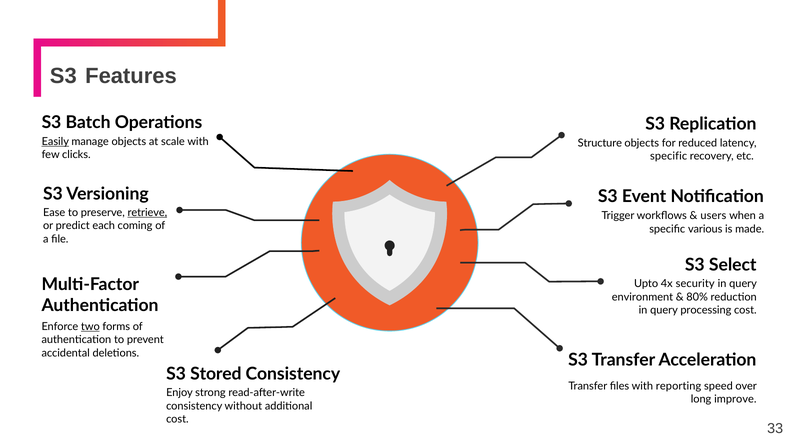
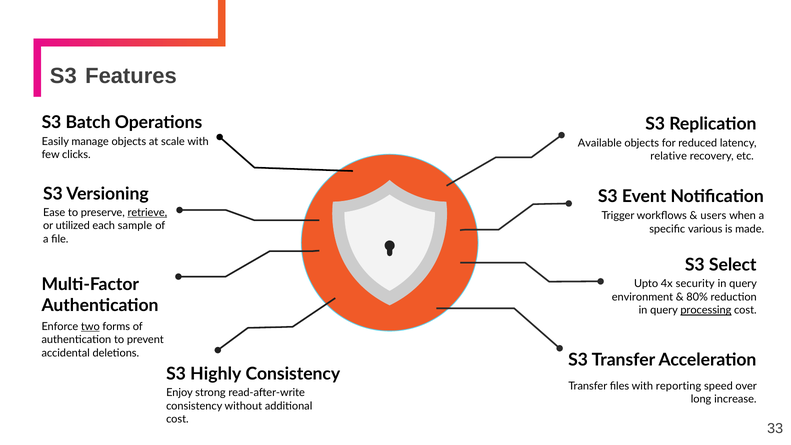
Easily underline: present -> none
Structure: Structure -> Available
specific at (669, 156): specific -> relative
predict: predict -> utilized
coming: coming -> sample
processing underline: none -> present
Stored: Stored -> Highly
improve: improve -> increase
